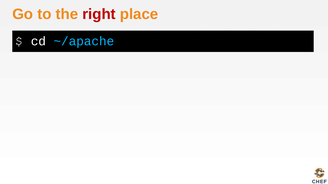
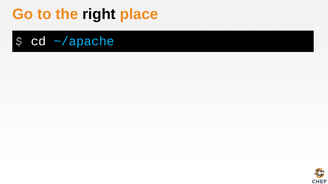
right colour: red -> black
